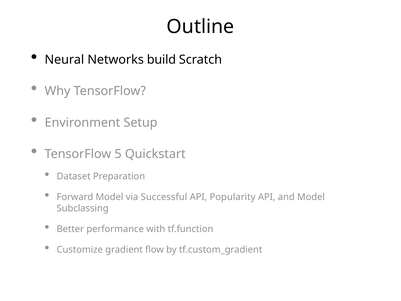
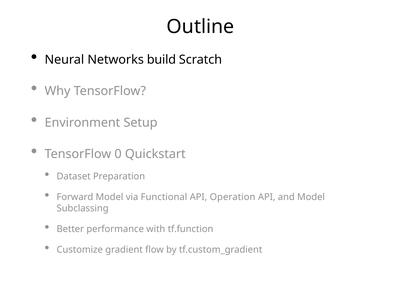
5: 5 -> 0
Successful: Successful -> Functional
Popularity: Popularity -> Operation
